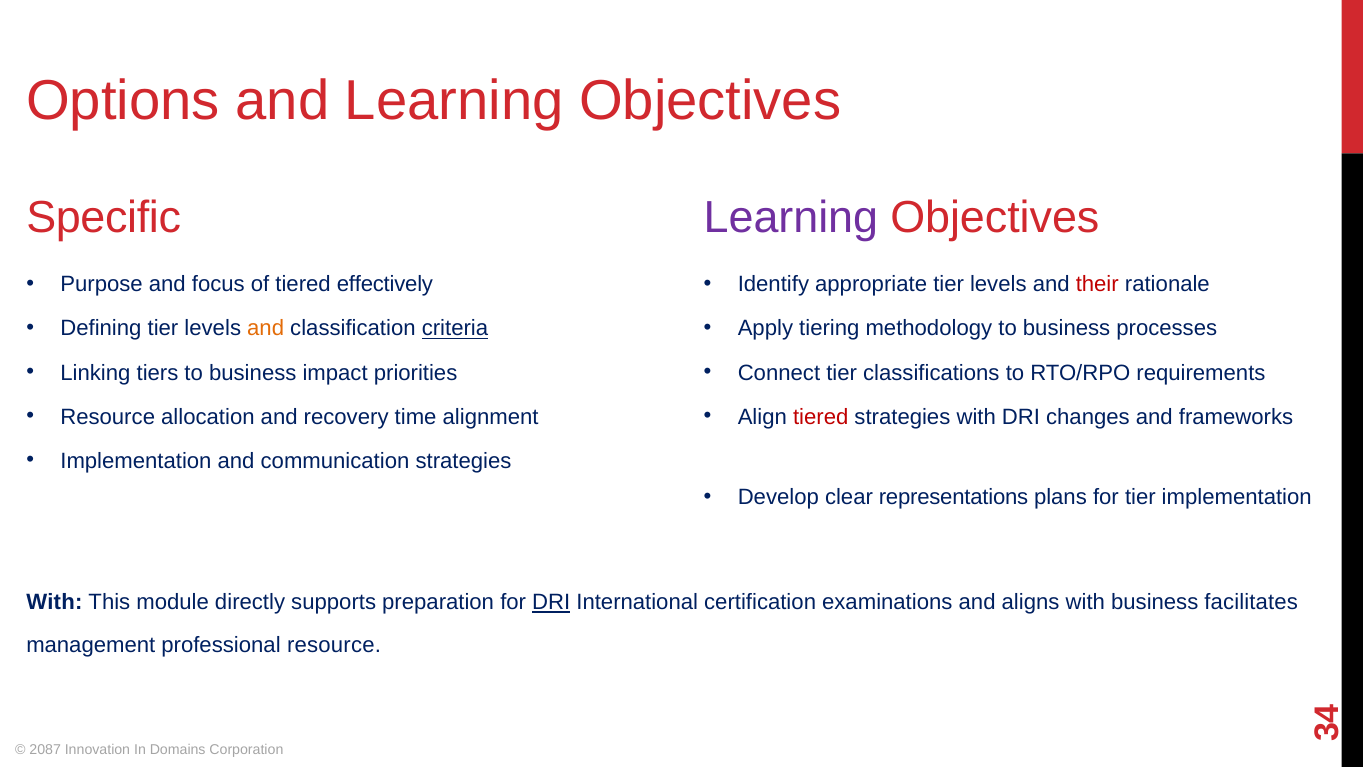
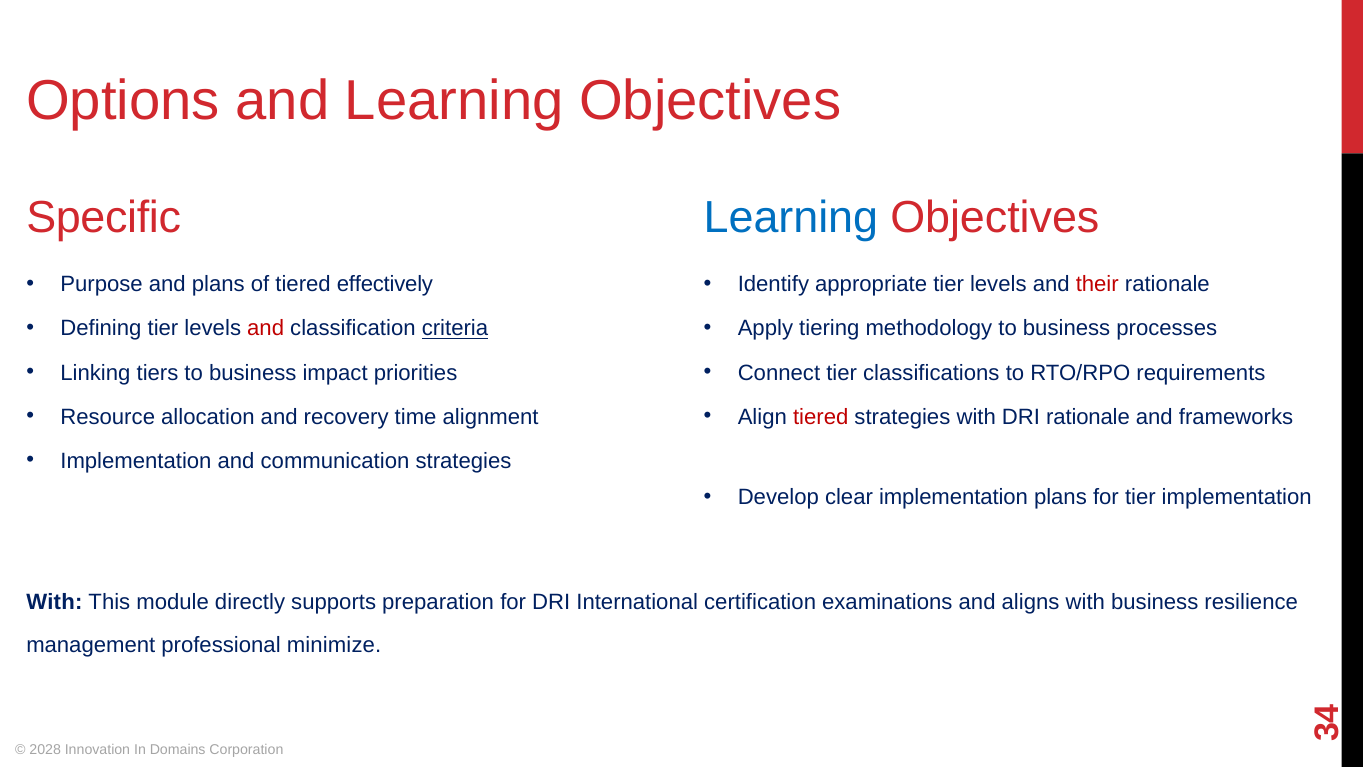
Learning at (791, 218) colour: purple -> blue
and focus: focus -> plans
and at (266, 329) colour: orange -> red
DRI changes: changes -> rationale
clear representations: representations -> implementation
DRI at (551, 602) underline: present -> none
facilitates: facilitates -> resilience
professional resource: resource -> minimize
2087: 2087 -> 2028
